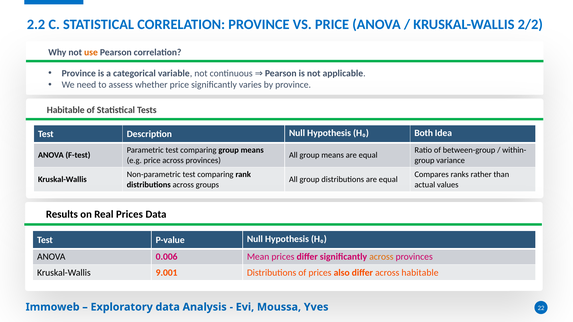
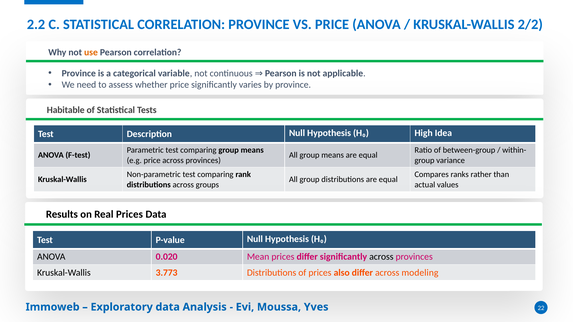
Both: Both -> High
0.006: 0.006 -> 0.020
across at (381, 257) colour: orange -> black
9.001: 9.001 -> 3.773
across habitable: habitable -> modeling
